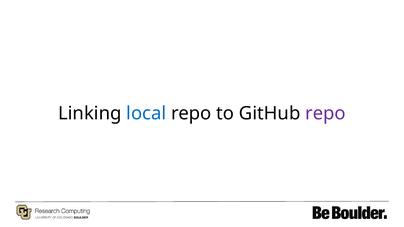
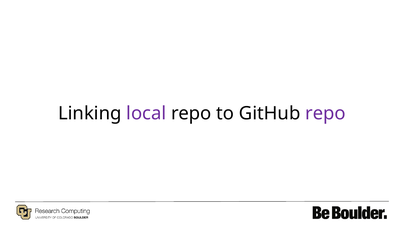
local colour: blue -> purple
